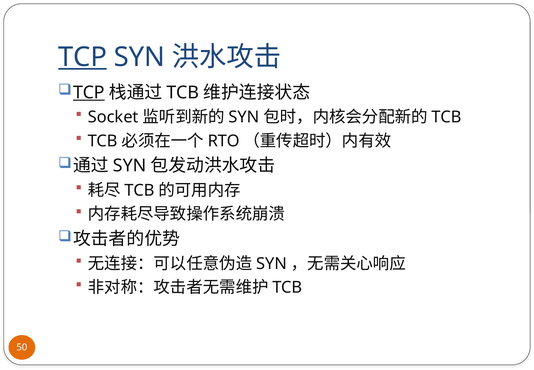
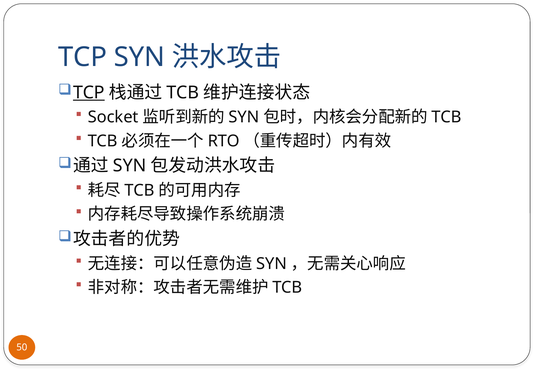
TCP at (83, 57) underline: present -> none
